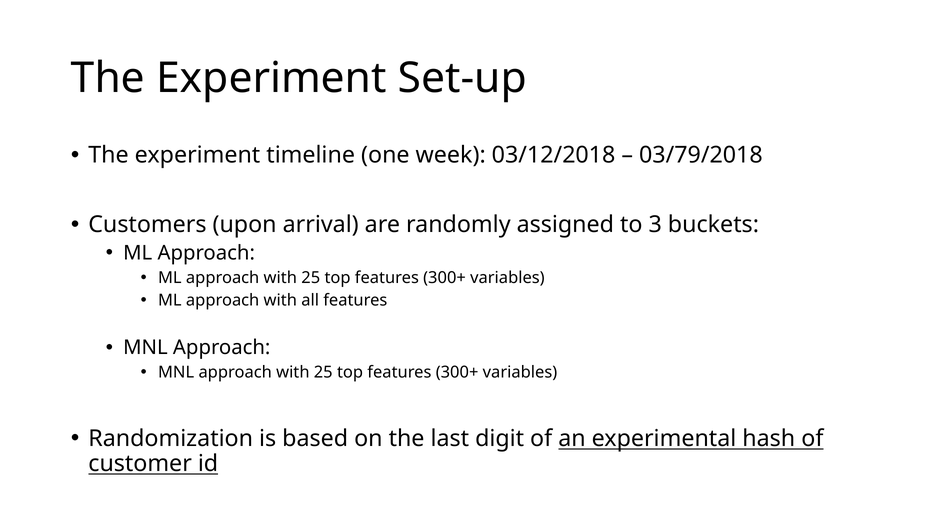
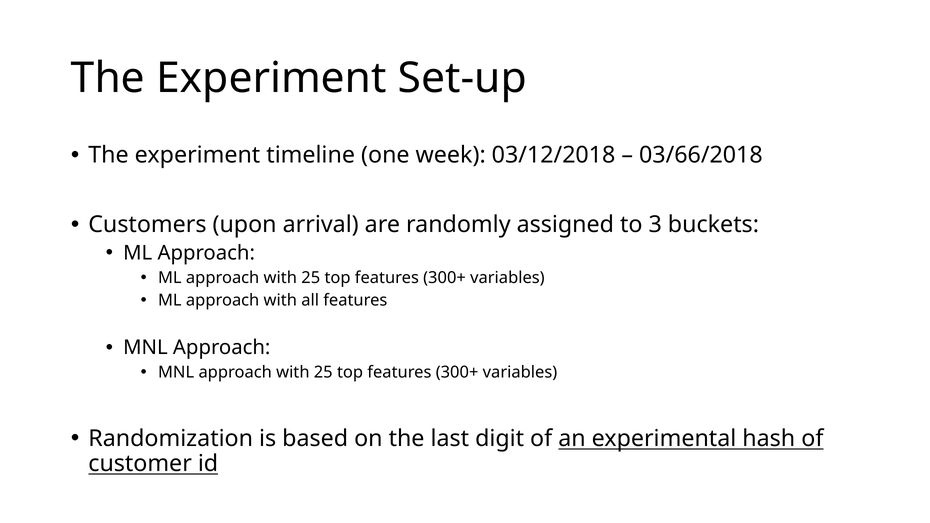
03/79/2018: 03/79/2018 -> 03/66/2018
